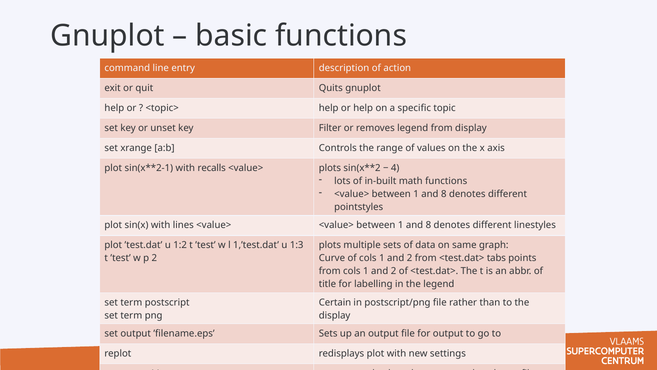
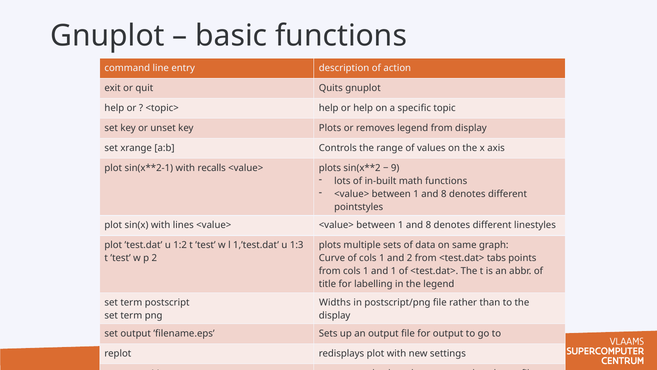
key Filter: Filter -> Plots
4: 4 -> 9
2 at (394, 271): 2 -> 1
Certain: Certain -> Widths
